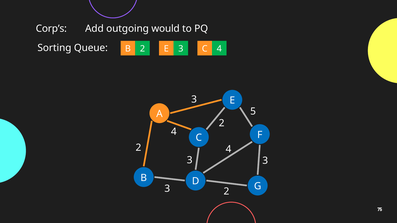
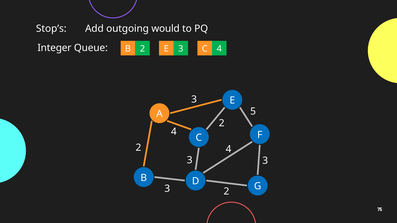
Corp’s: Corp’s -> Stop’s
Sorting: Sorting -> Integer
